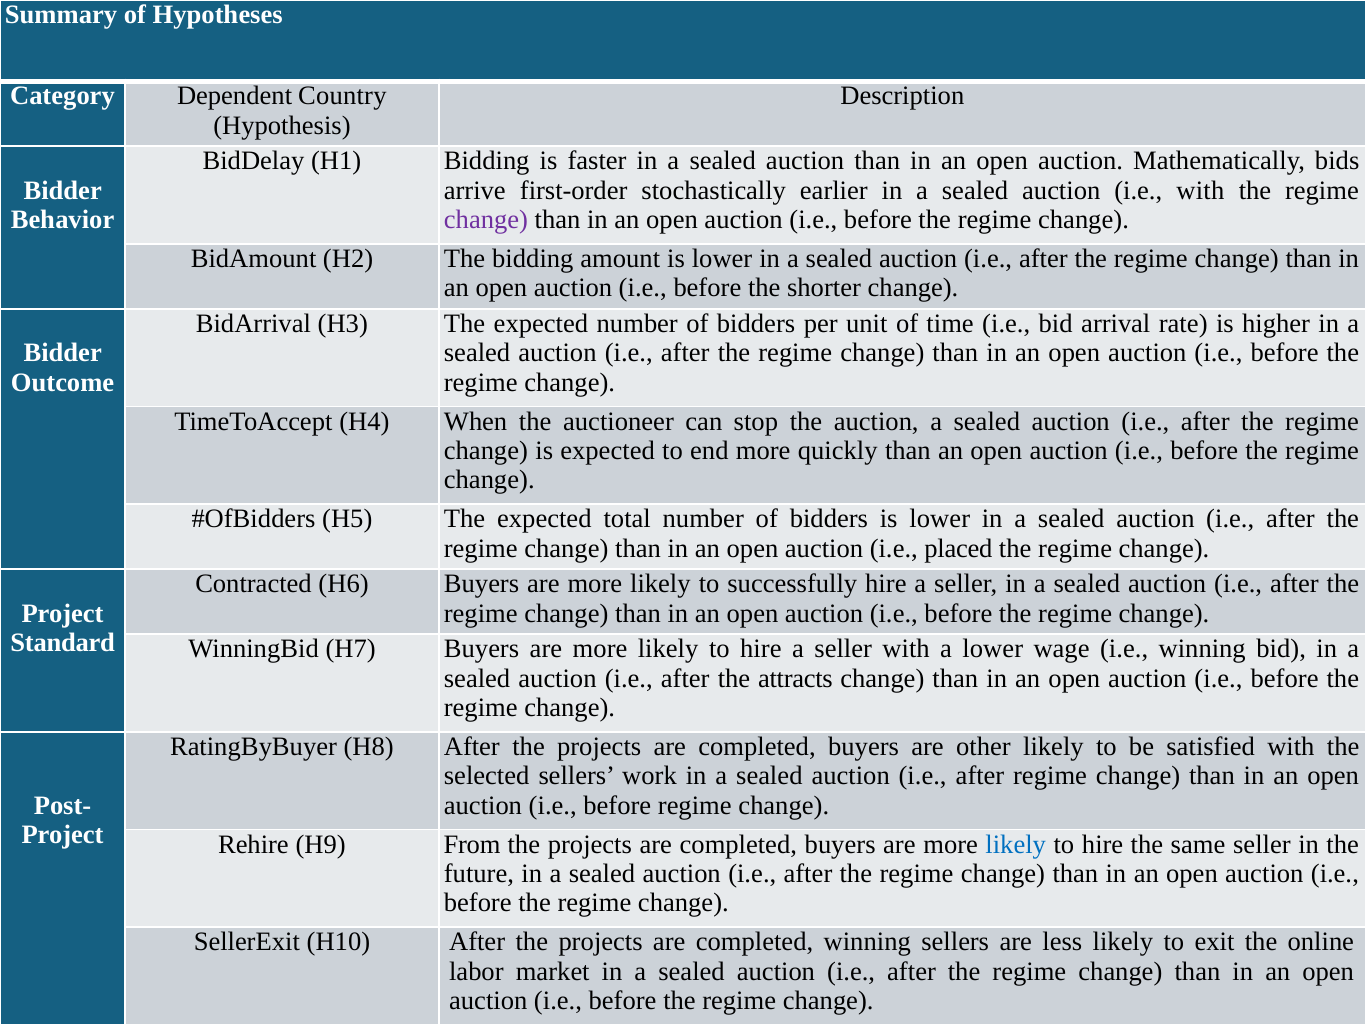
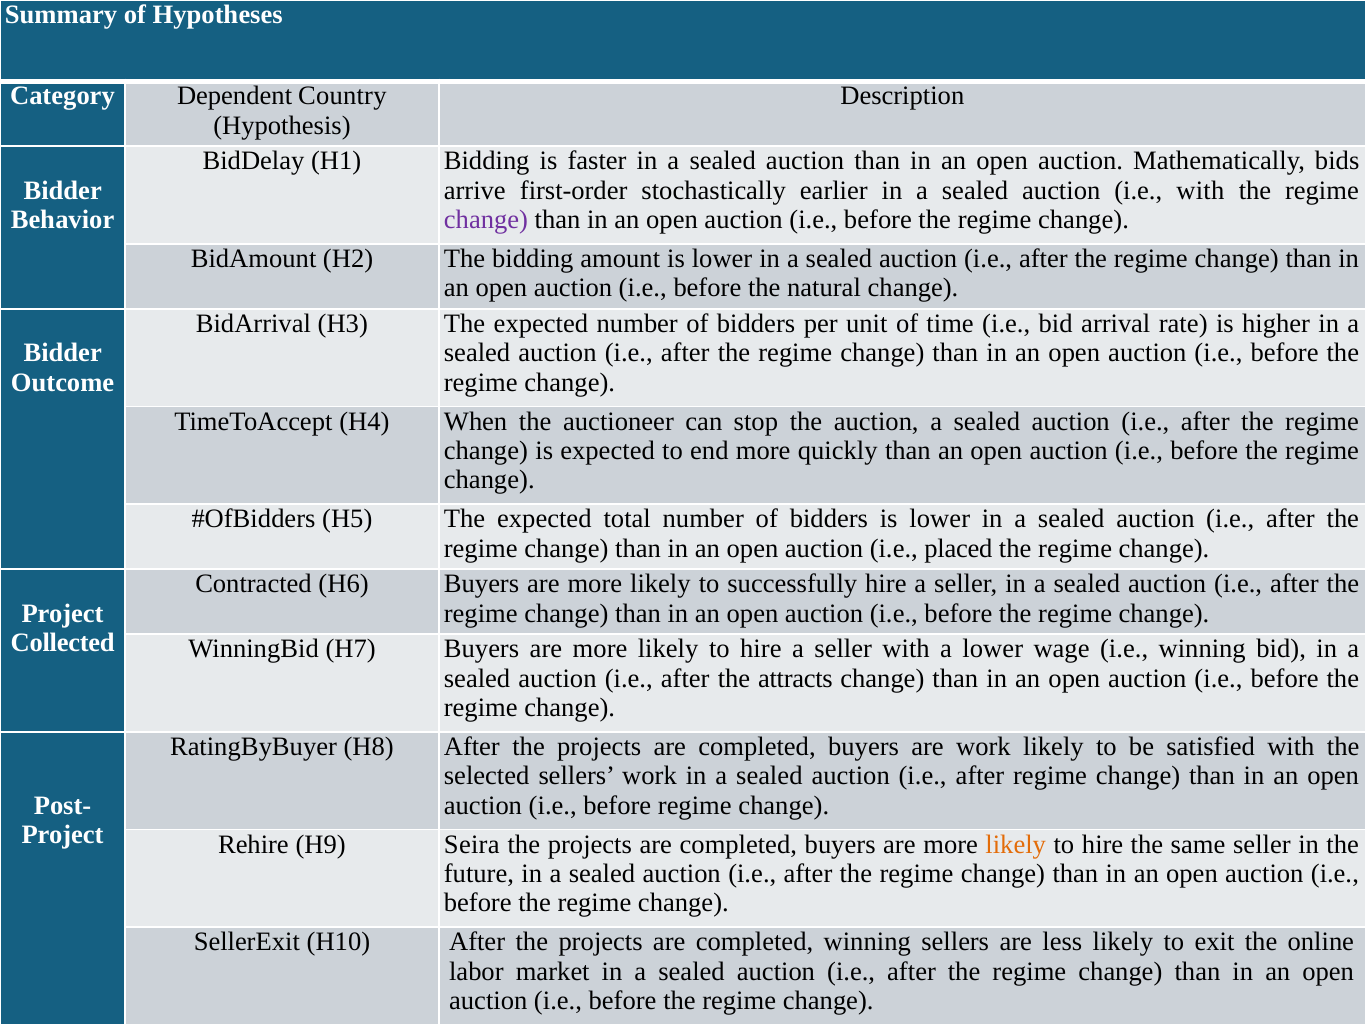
shorter: shorter -> natural
Standard: Standard -> Collected
are other: other -> work
From: From -> Seira
likely at (1016, 844) colour: blue -> orange
